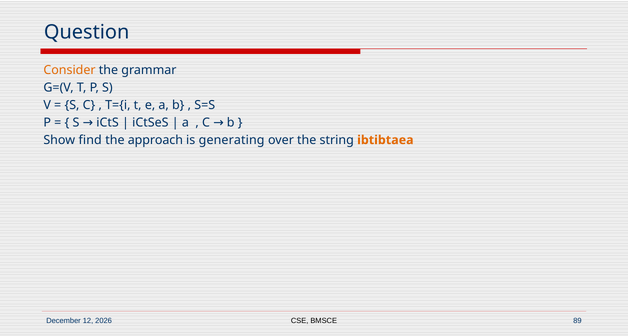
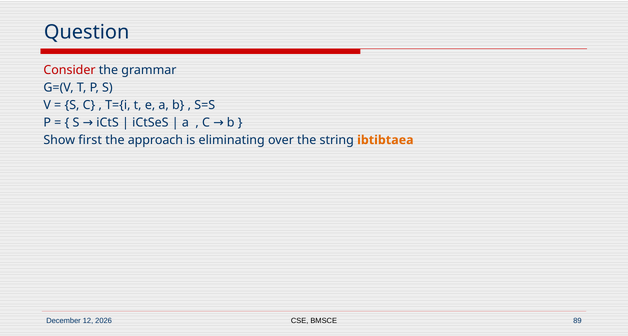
Consider colour: orange -> red
find: find -> first
generating: generating -> eliminating
